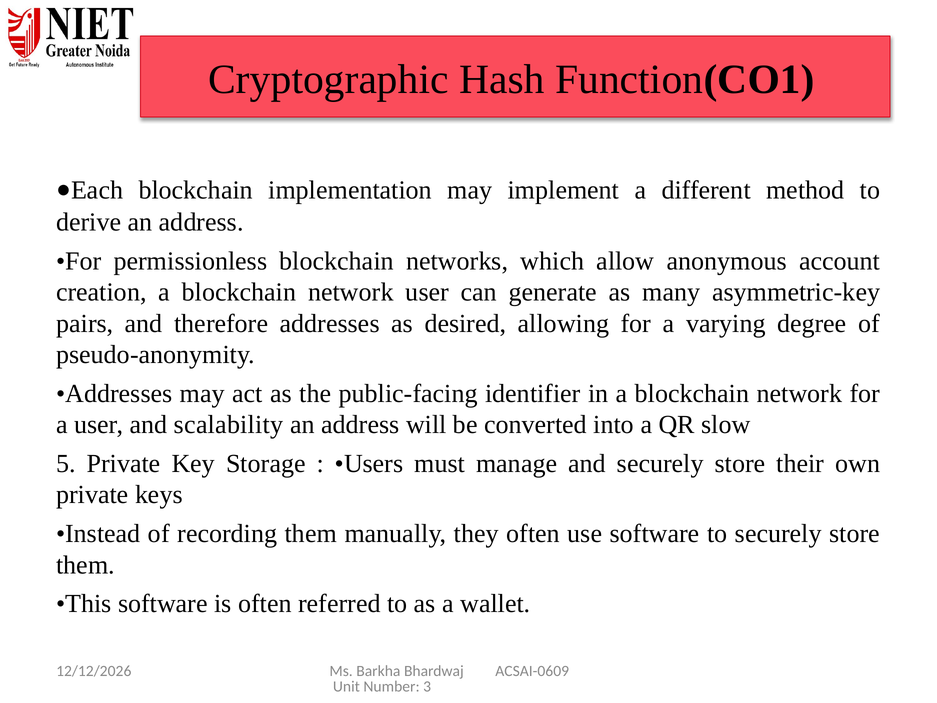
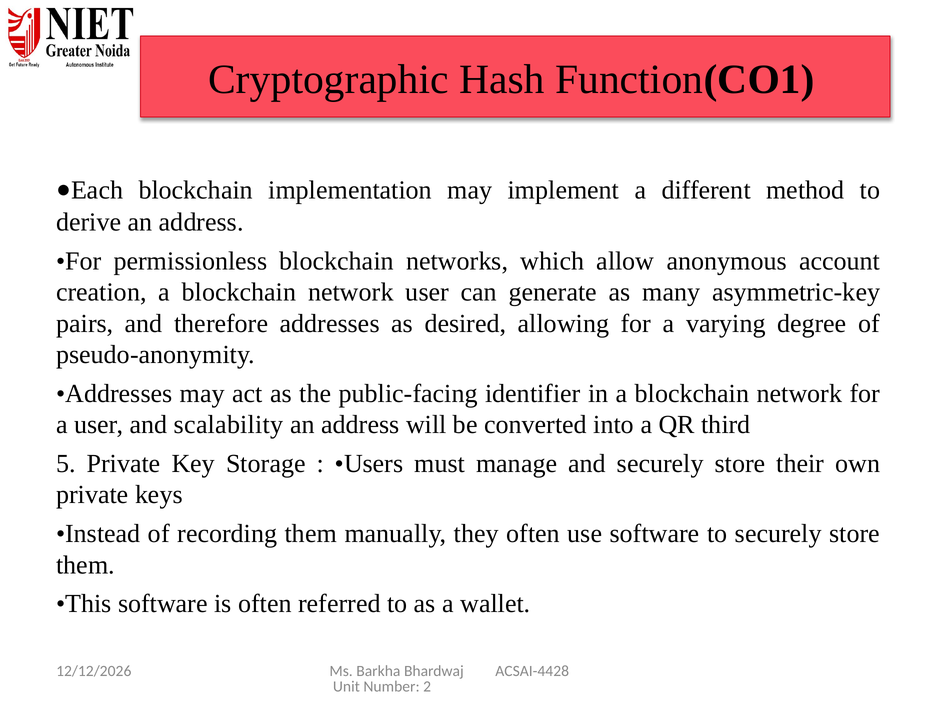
slow: slow -> third
ACSAI-0609: ACSAI-0609 -> ACSAI-4428
3: 3 -> 2
